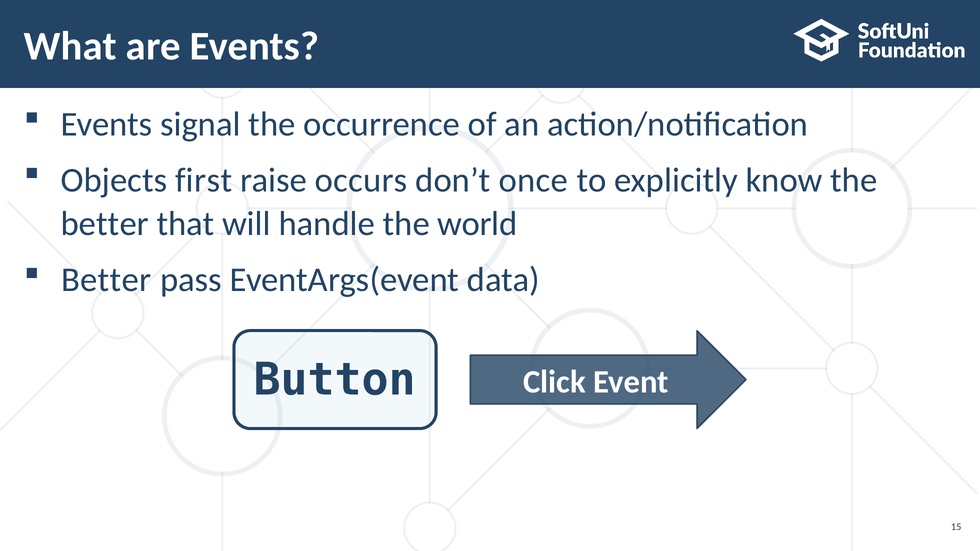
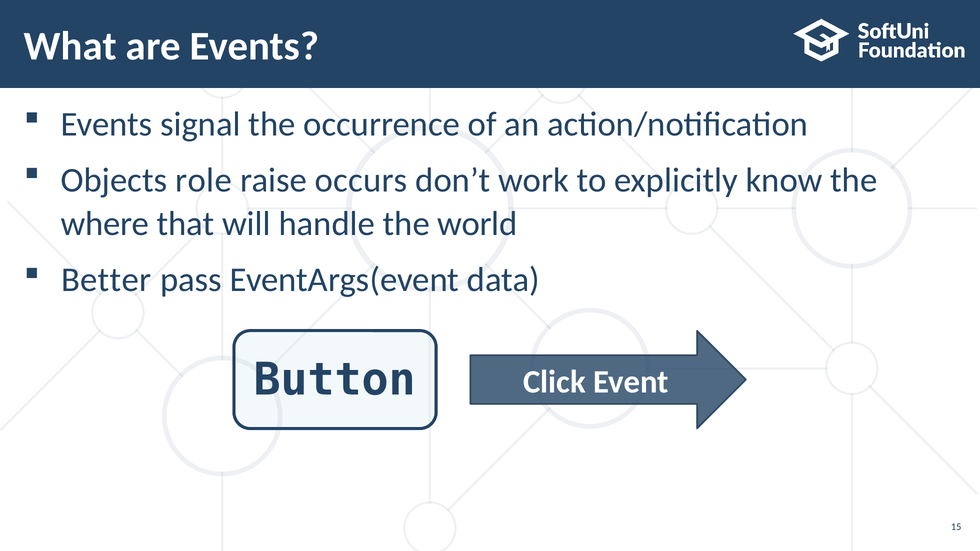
first: first -> role
once: once -> work
better at (105, 224): better -> where
